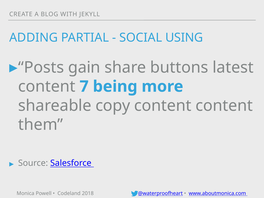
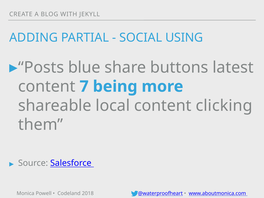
gain: gain -> blue
copy: copy -> local
content content: content -> clicking
